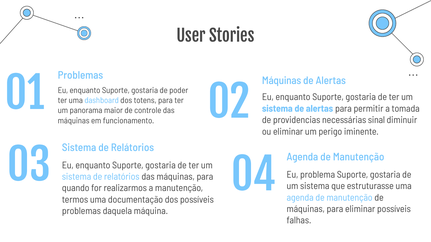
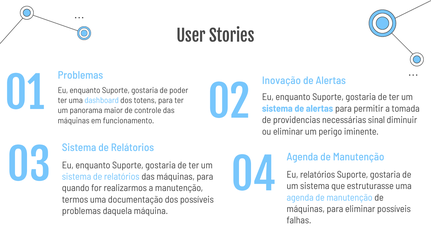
Máquinas at (282, 81): Máquinas -> Inovação
Eu problema: problema -> relatórios
